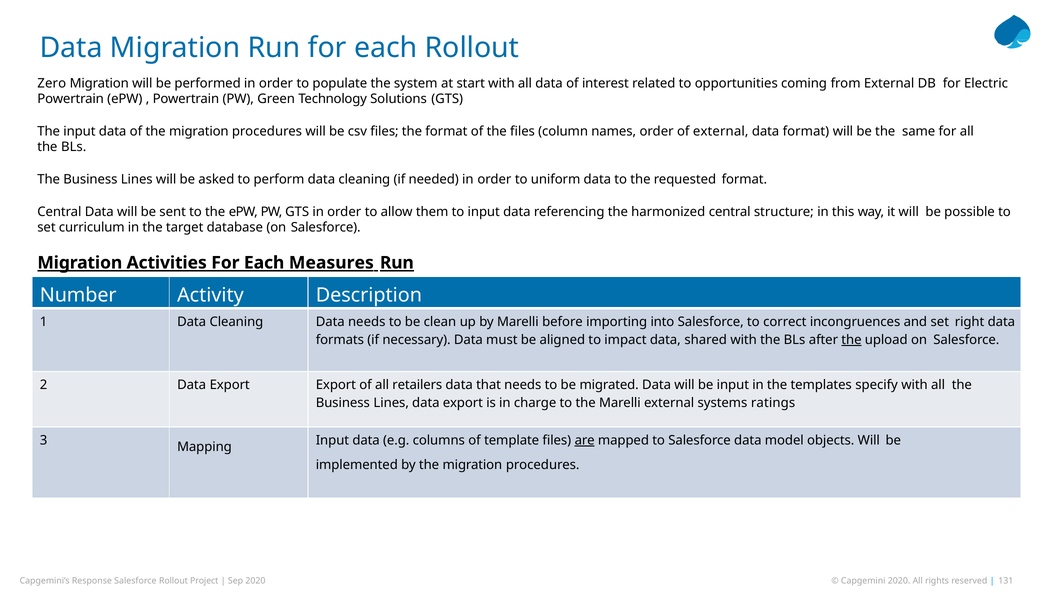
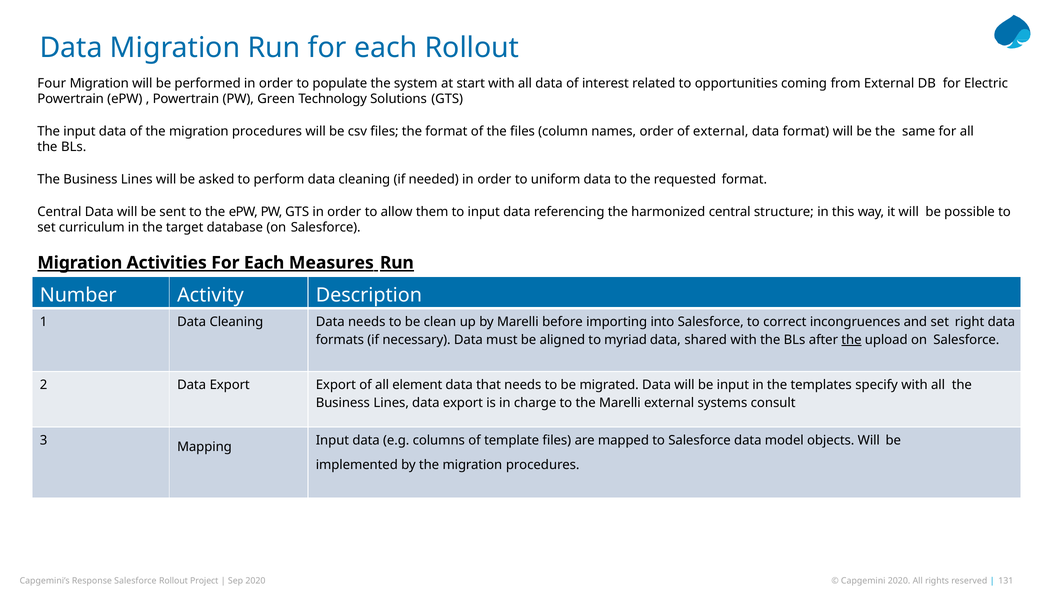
Zero: Zero -> Four
impact: impact -> myriad
retailers: retailers -> element
ratings: ratings -> consult
are underline: present -> none
